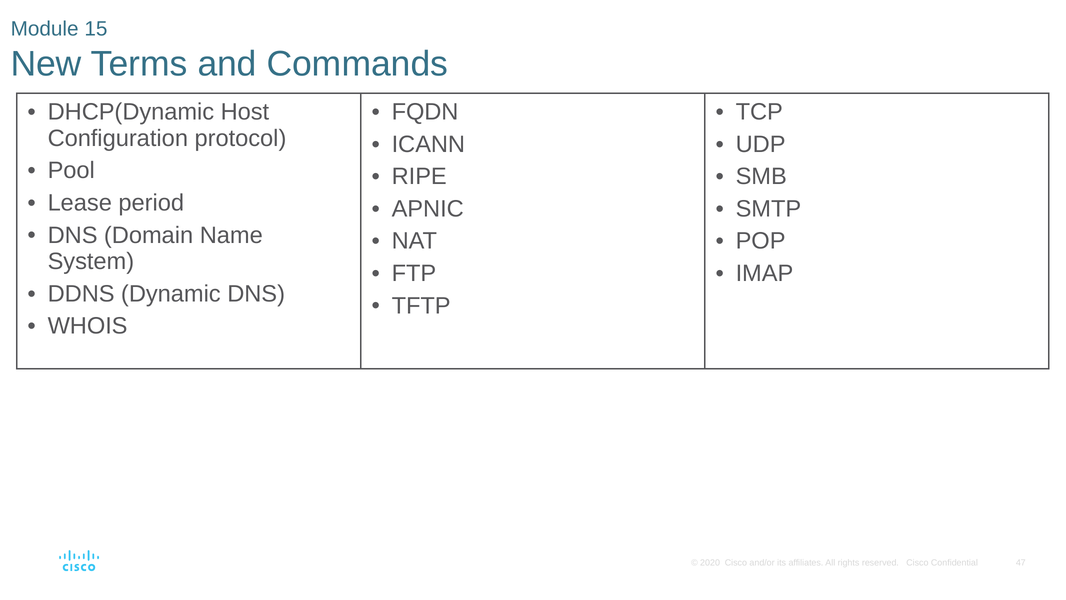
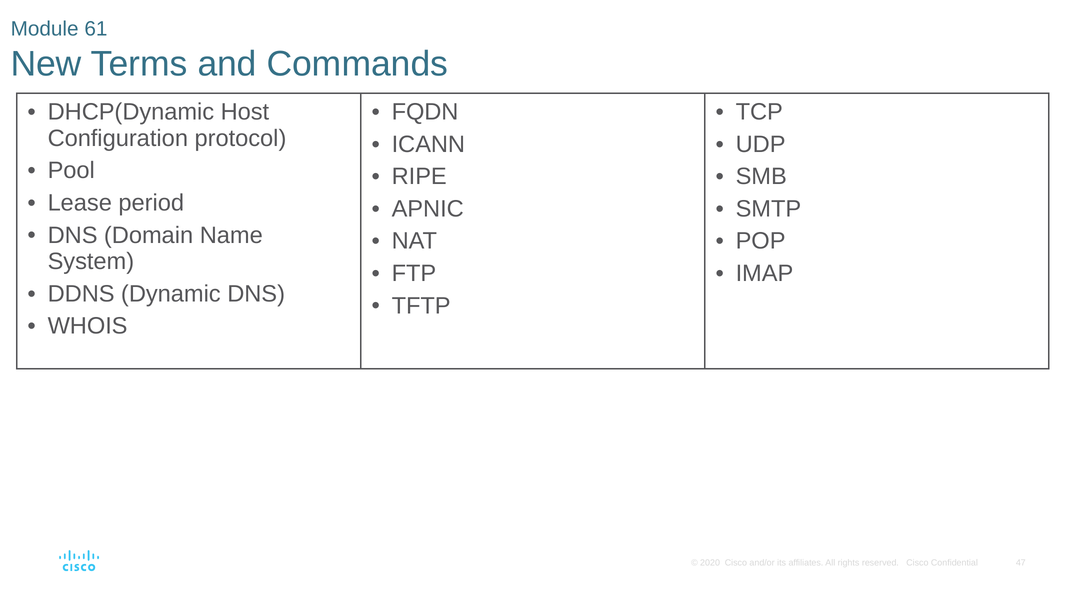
15: 15 -> 61
